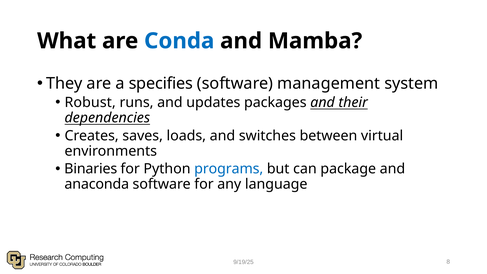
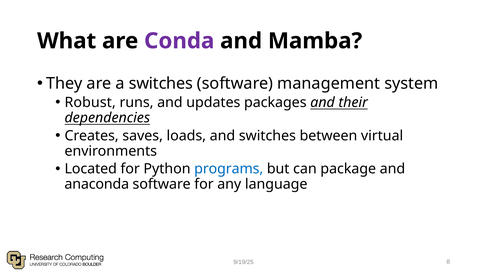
Conda colour: blue -> purple
a specifies: specifies -> switches
Binaries: Binaries -> Located
